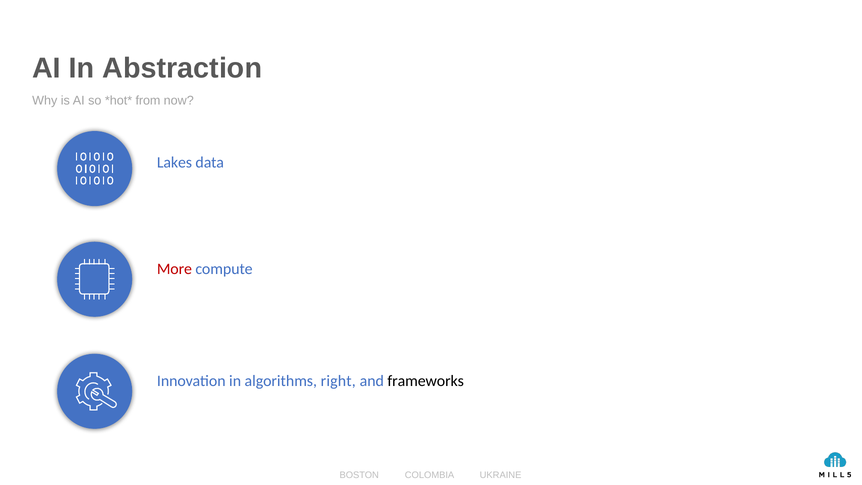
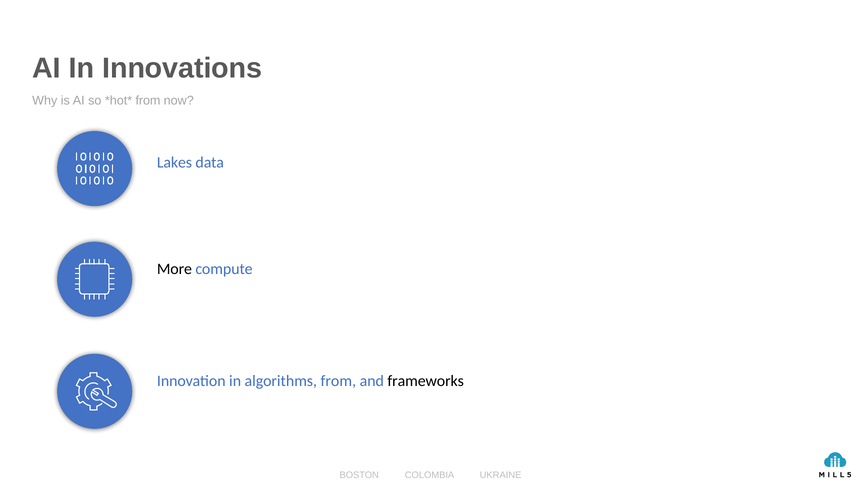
Abstraction: Abstraction -> Innovations
More colour: red -> black
algorithms right: right -> from
